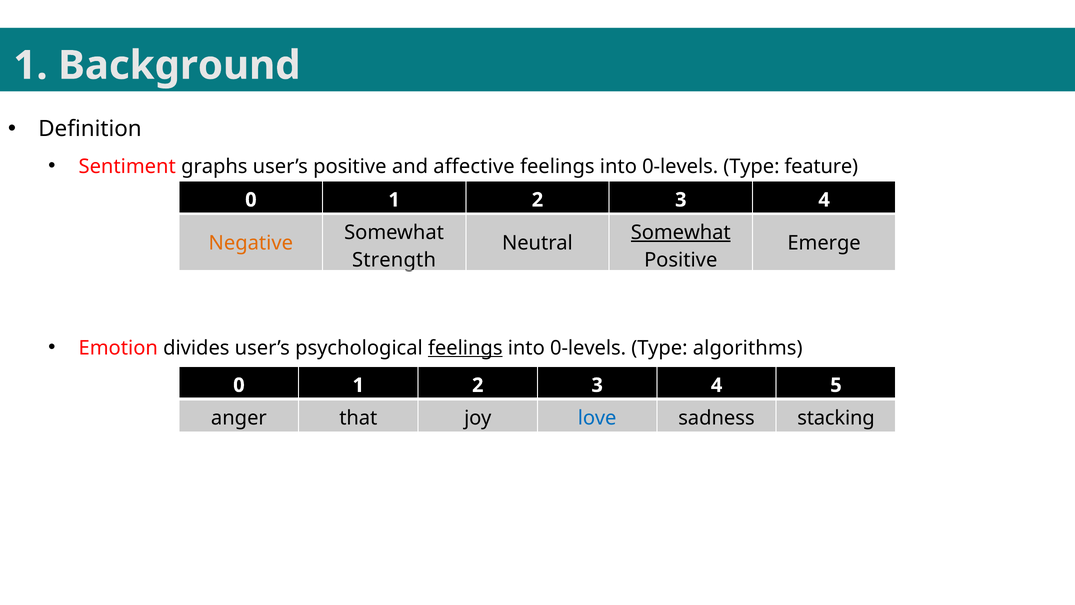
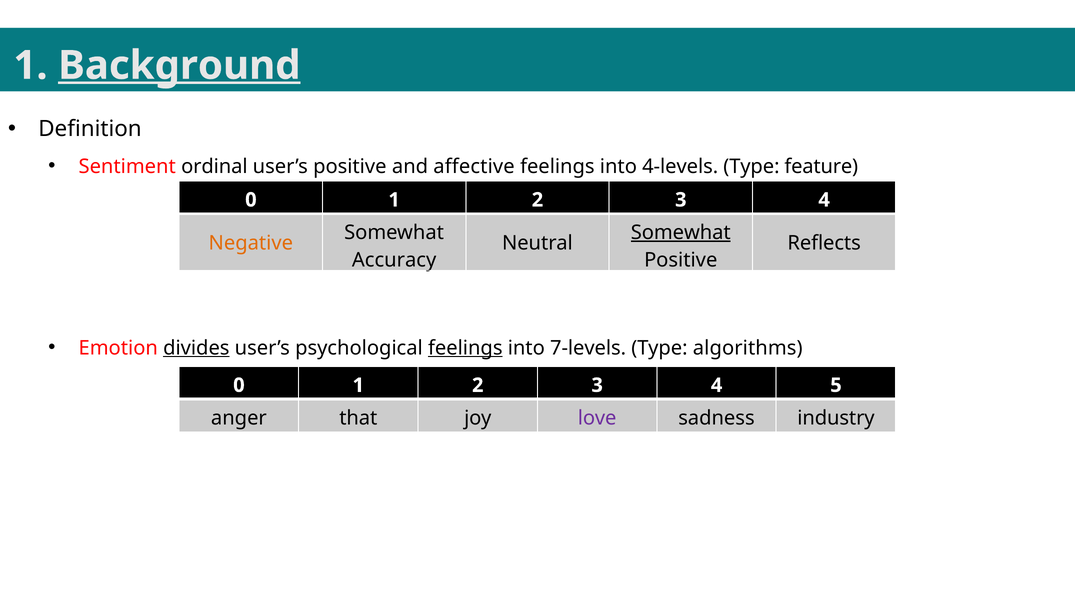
Background underline: none -> present
graphs: graphs -> ordinal
0-levels at (680, 166): 0-levels -> 4-levels
Emerge: Emerge -> Reflects
Strength: Strength -> Accuracy
divides underline: none -> present
0-levels at (588, 348): 0-levels -> 7-levels
love colour: blue -> purple
stacking: stacking -> industry
